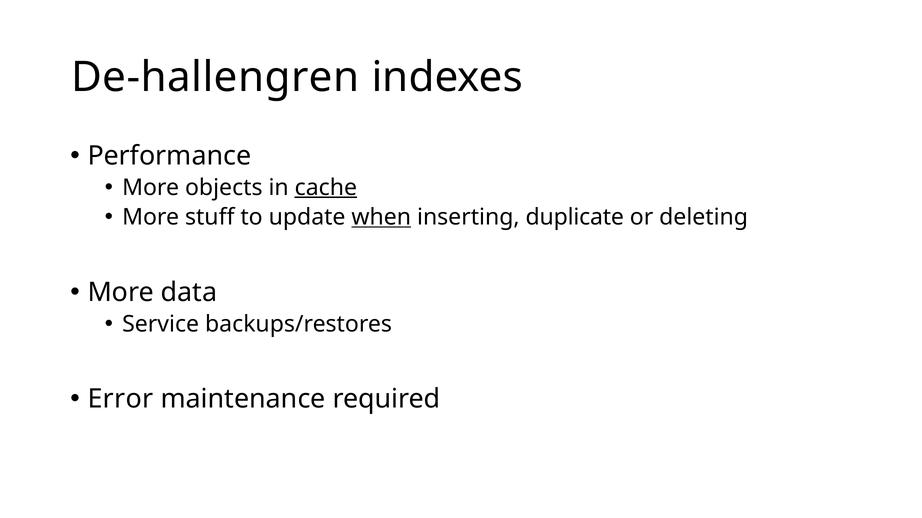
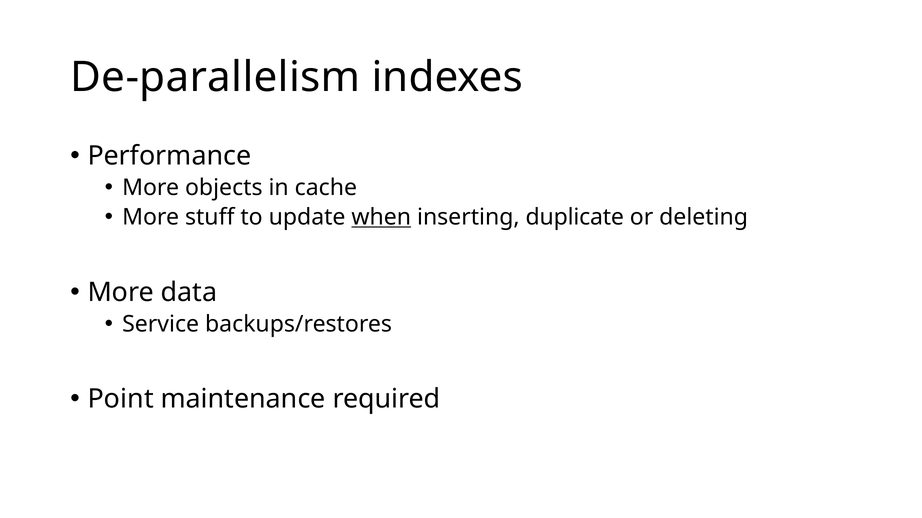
De-hallengren: De-hallengren -> De-parallelism
cache underline: present -> none
Error: Error -> Point
